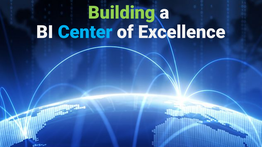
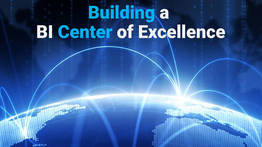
Building colour: light green -> light blue
